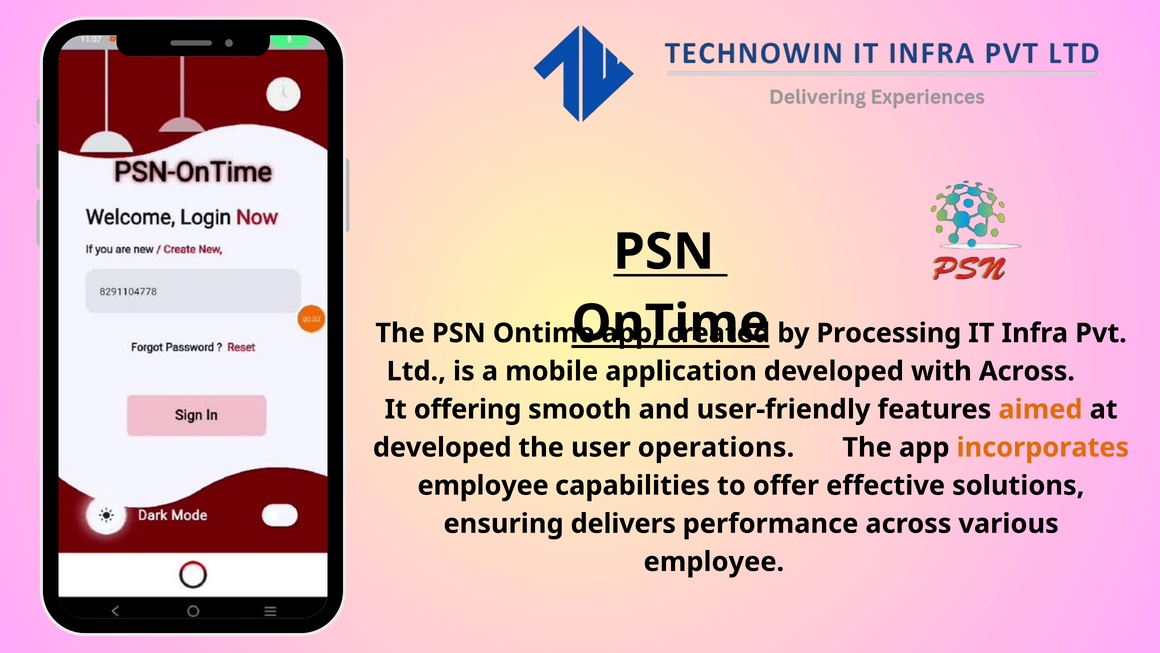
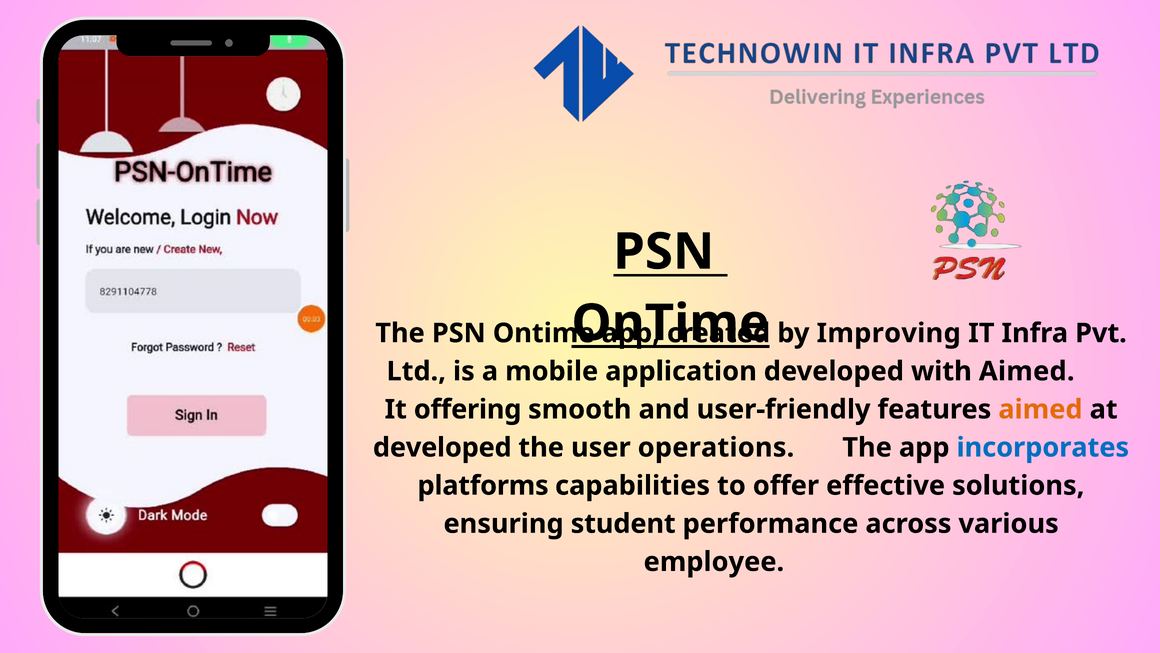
Processing: Processing -> Improving
with Across: Across -> Aimed
incorporates colour: orange -> blue
employee at (483, 485): employee -> platforms
delivers: delivers -> student
